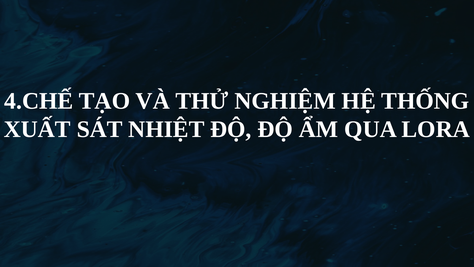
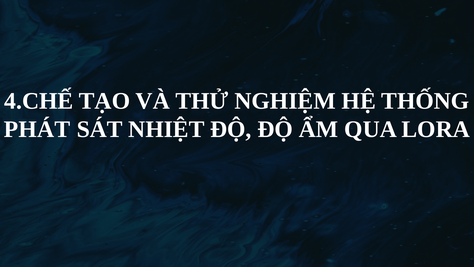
XUẤT: XUẤT -> PHÁT
